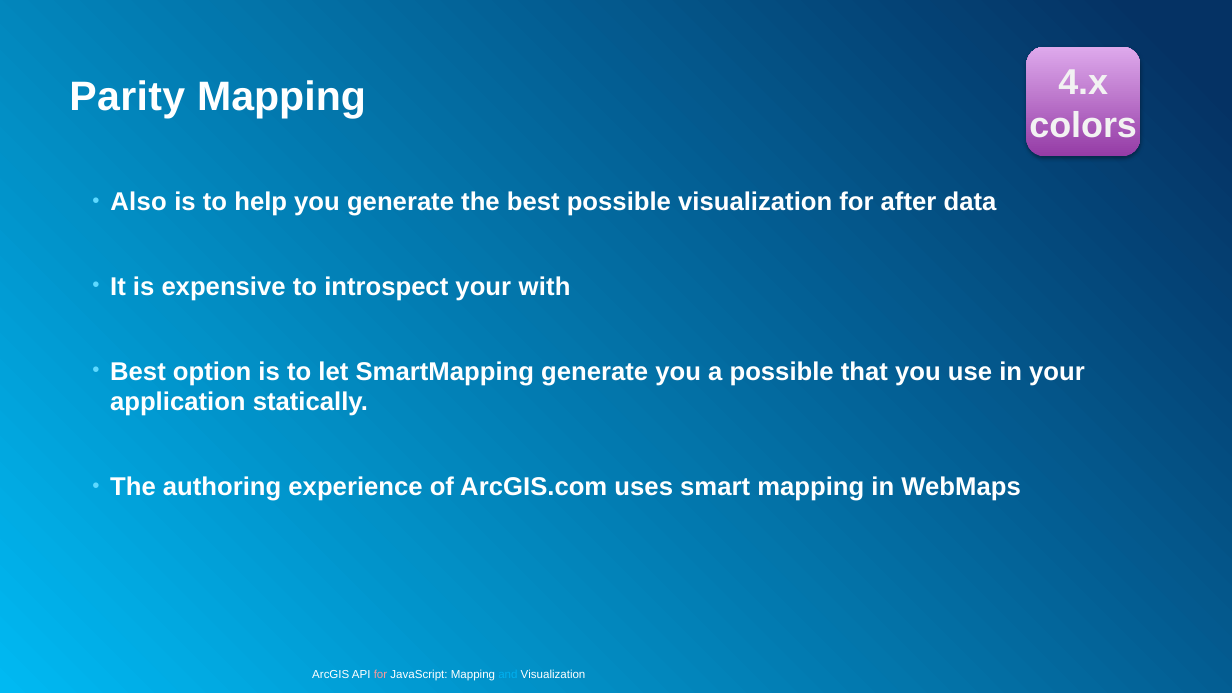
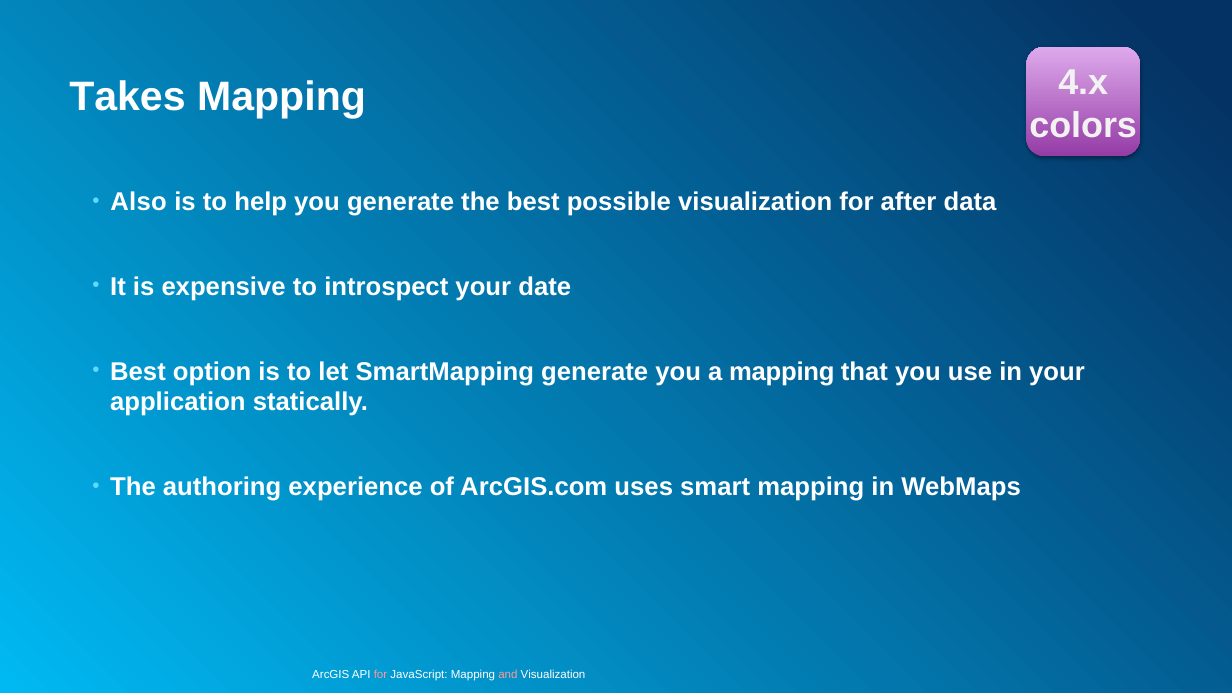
Parity: Parity -> Takes
with: with -> date
a possible: possible -> mapping
and colour: light blue -> pink
